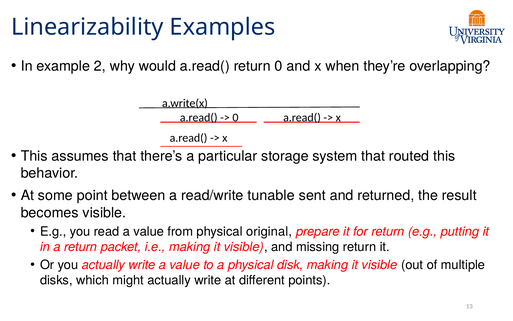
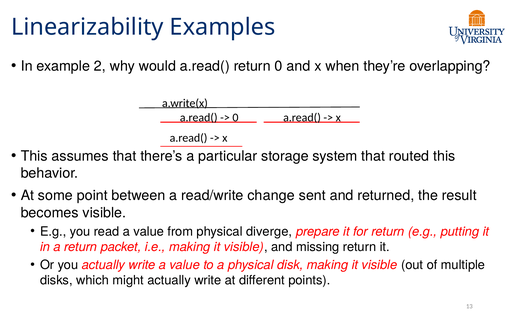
tunable: tunable -> change
original: original -> diverge
